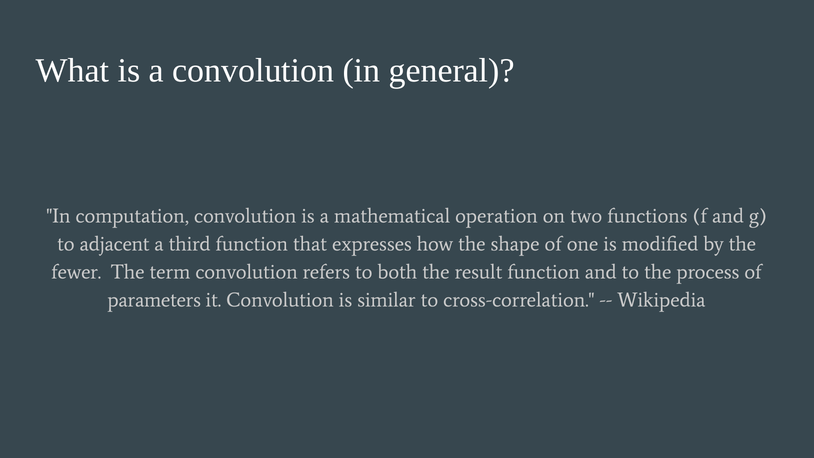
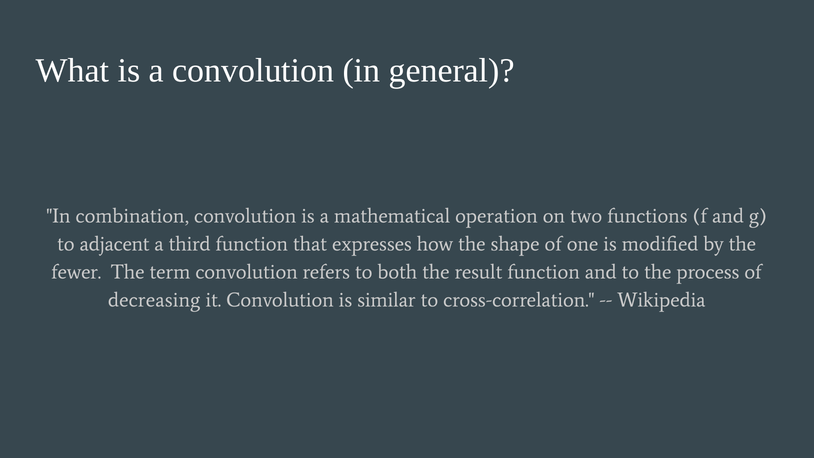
computation: computation -> combination
parameters: parameters -> decreasing
